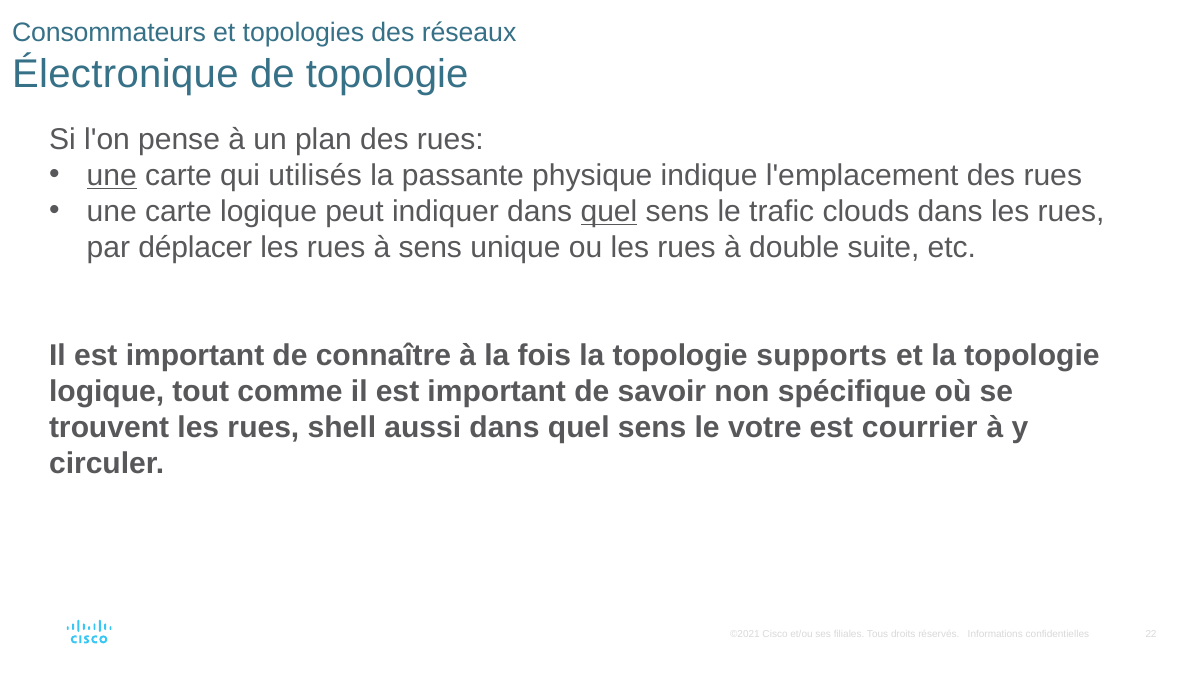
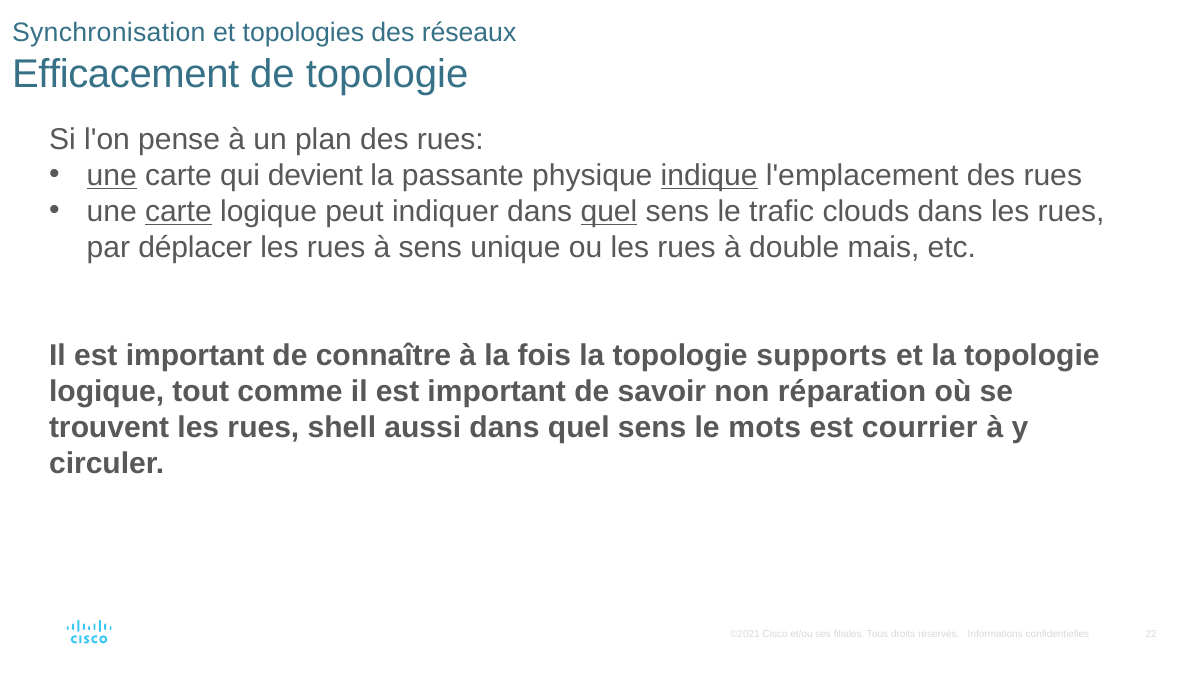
Consommateurs: Consommateurs -> Synchronisation
Électronique: Électronique -> Efficacement
utilisés: utilisés -> devient
indique underline: none -> present
carte at (178, 212) underline: none -> present
suite: suite -> mais
spécifique: spécifique -> réparation
votre: votre -> mots
